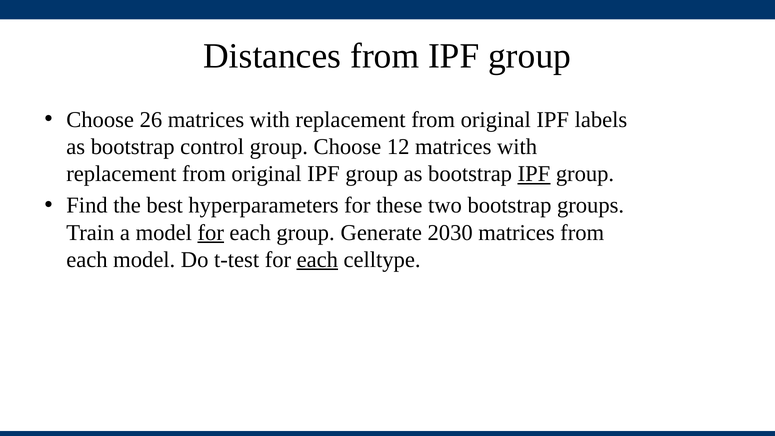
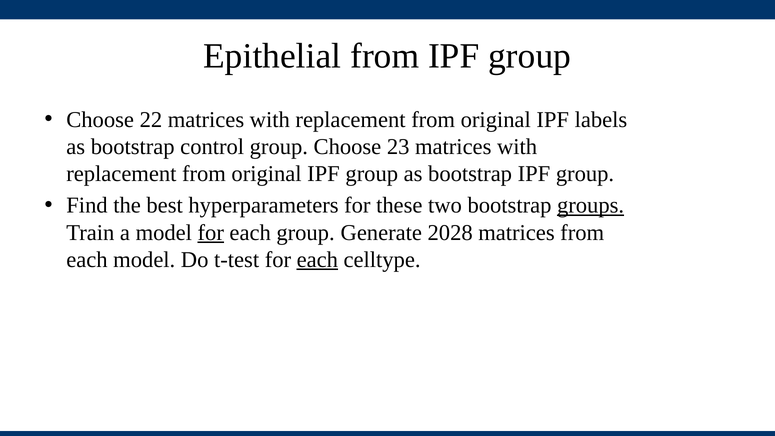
Distances: Distances -> Epithelial
26: 26 -> 22
12: 12 -> 23
IPF at (534, 174) underline: present -> none
groups underline: none -> present
2030: 2030 -> 2028
